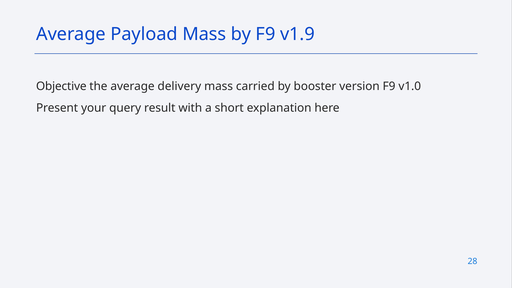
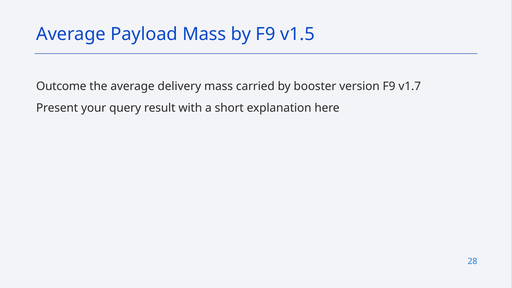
v1.9: v1.9 -> v1.5
Objective: Objective -> Outcome
v1.0: v1.0 -> v1.7
